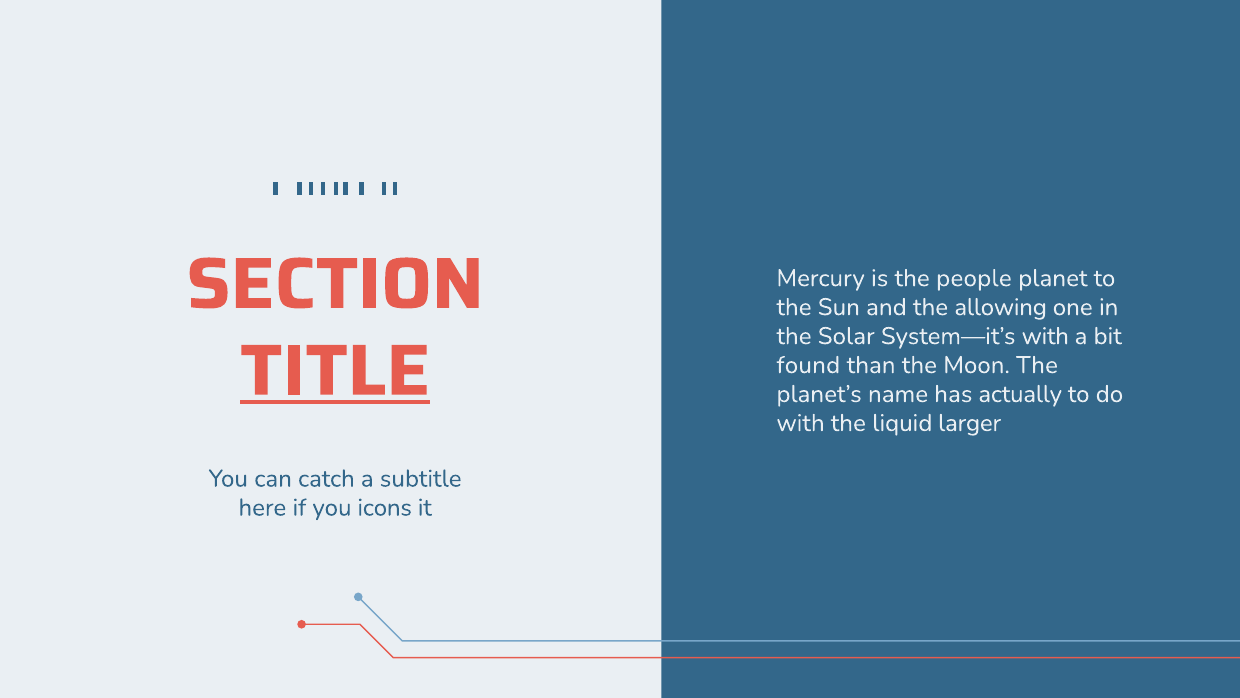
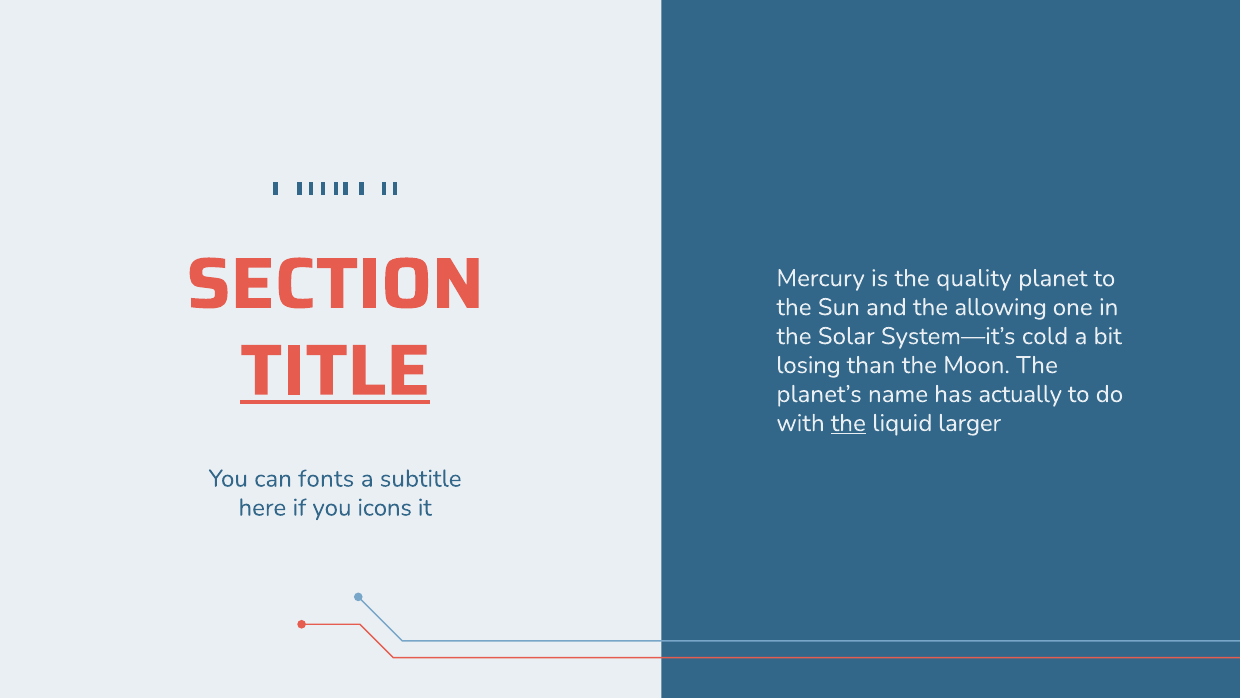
people: people -> quality
System—it’s with: with -> cold
found: found -> losing
the at (848, 423) underline: none -> present
catch: catch -> fonts
